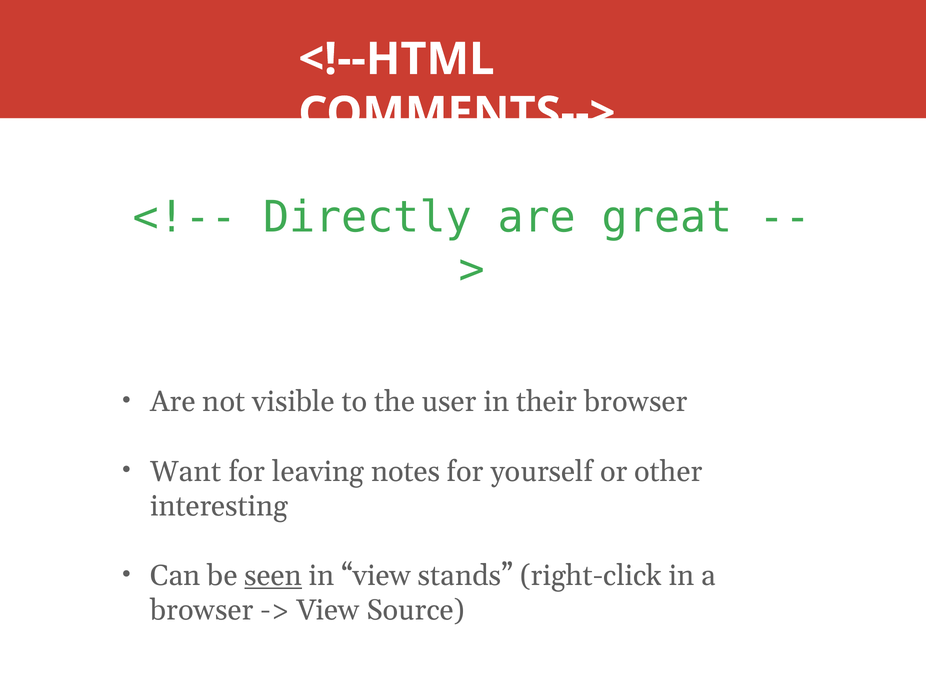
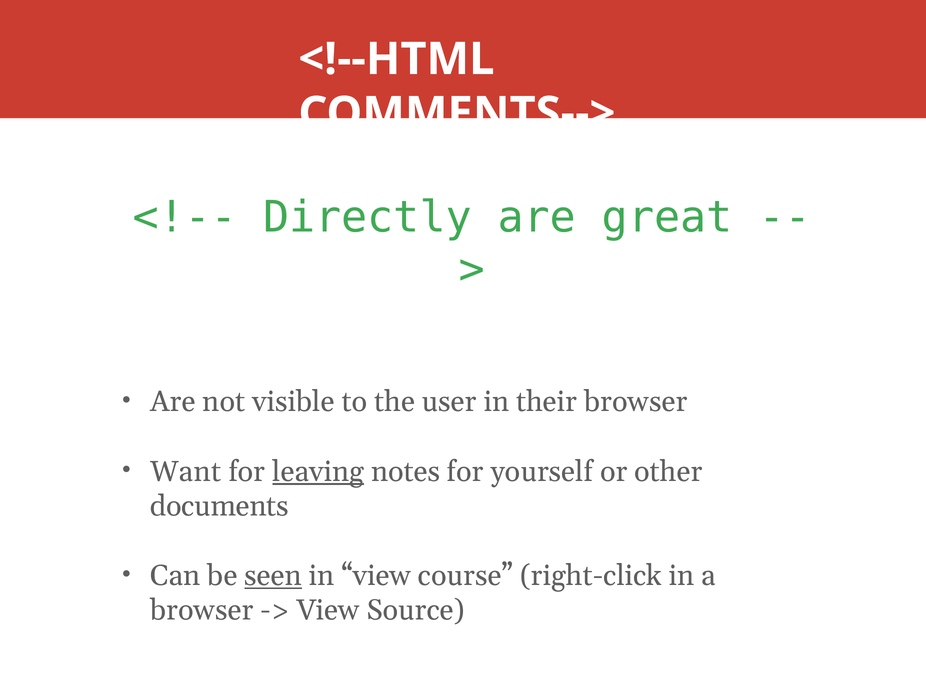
leaving underline: none -> present
interesting: interesting -> documents
stands: stands -> course
